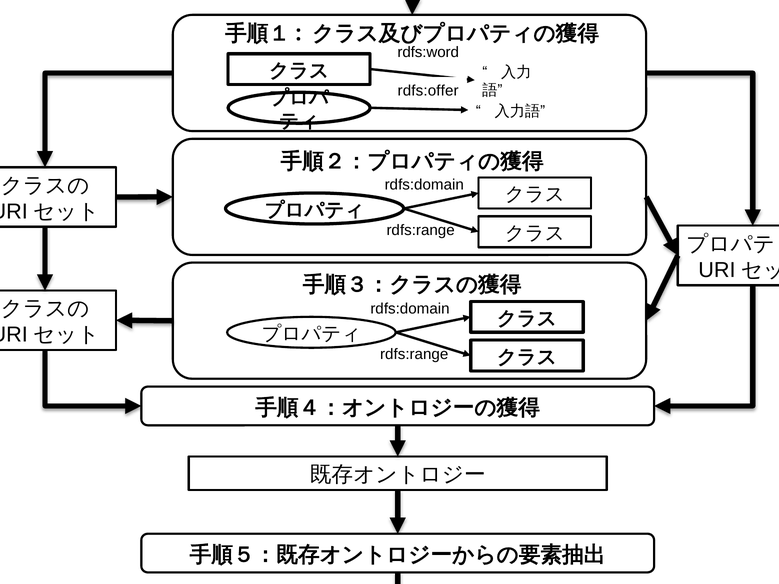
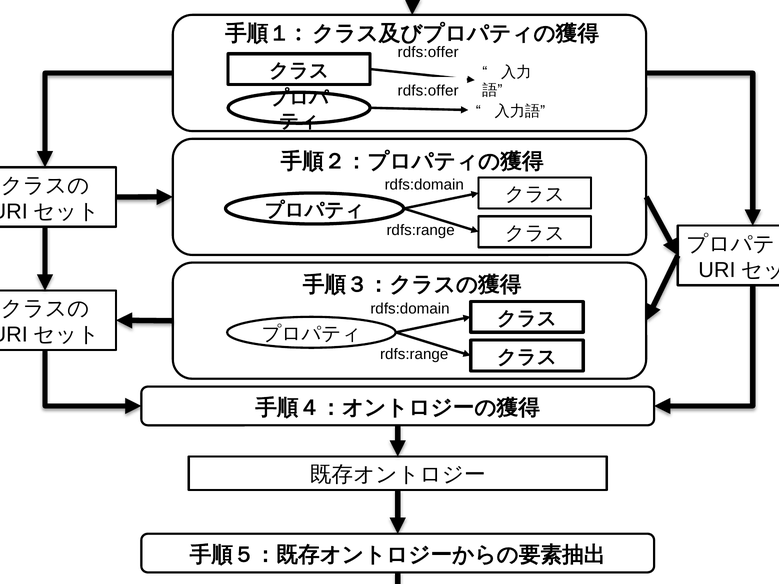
rdfs:word at (428, 52): rdfs:word -> rdfs:offer
